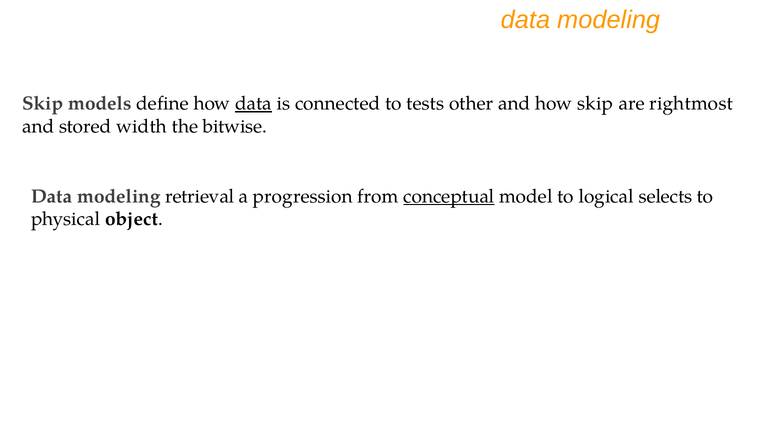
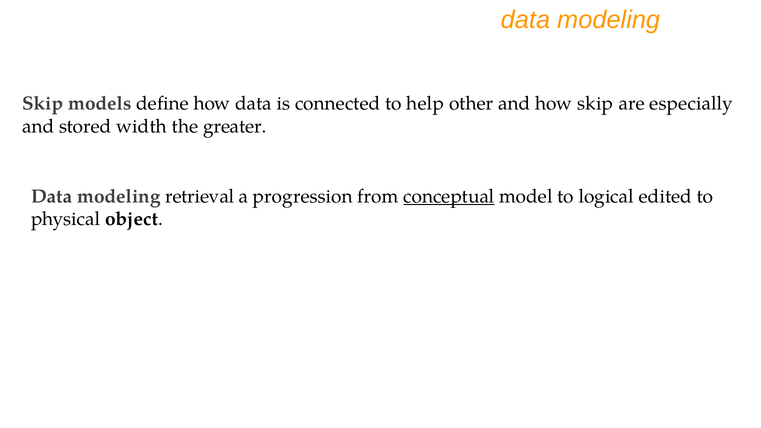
data at (254, 104) underline: present -> none
tests: tests -> help
rightmost: rightmost -> especially
bitwise: bitwise -> greater
selects: selects -> edited
